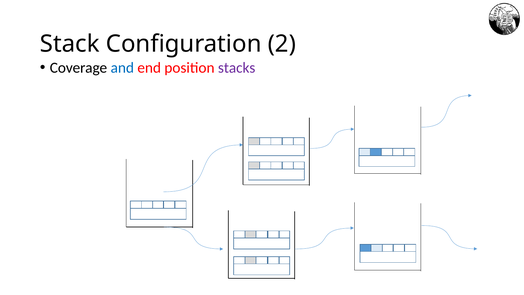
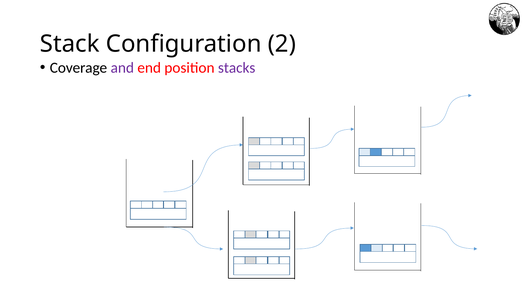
and colour: blue -> purple
